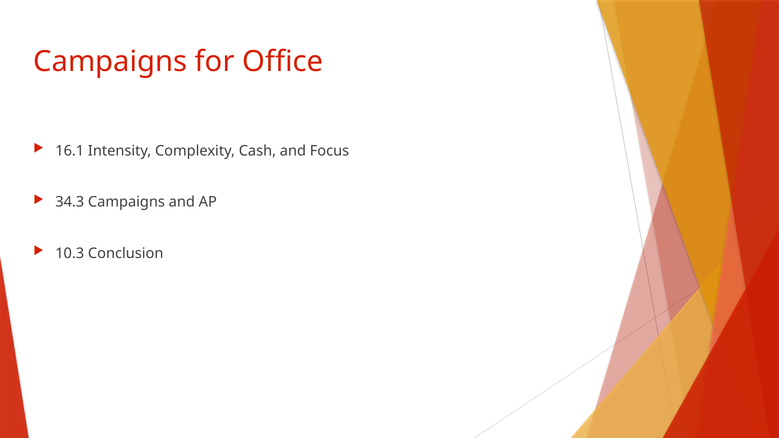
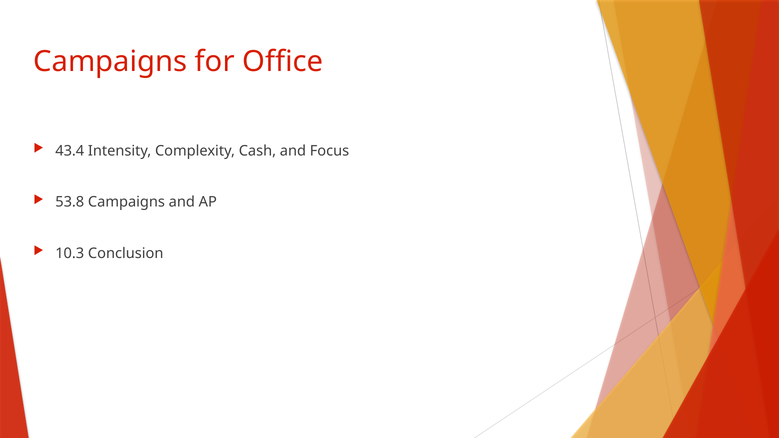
16.1: 16.1 -> 43.4
34.3: 34.3 -> 53.8
